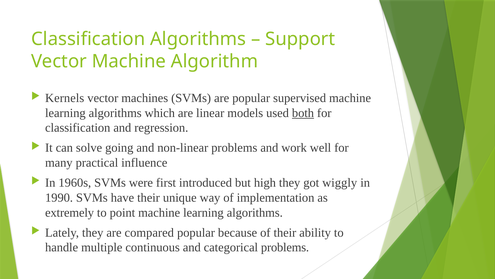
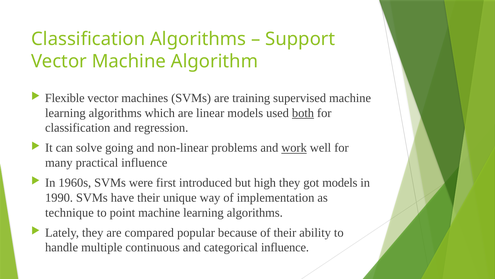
Kernels: Kernels -> Flexible
are popular: popular -> training
work underline: none -> present
got wiggly: wiggly -> models
extremely: extremely -> technique
categorical problems: problems -> influence
